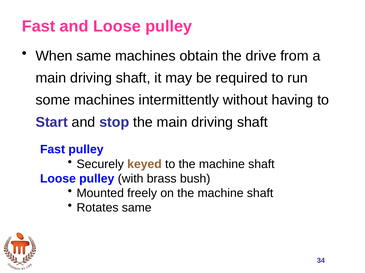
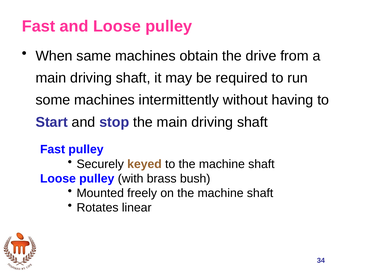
Rotates same: same -> linear
